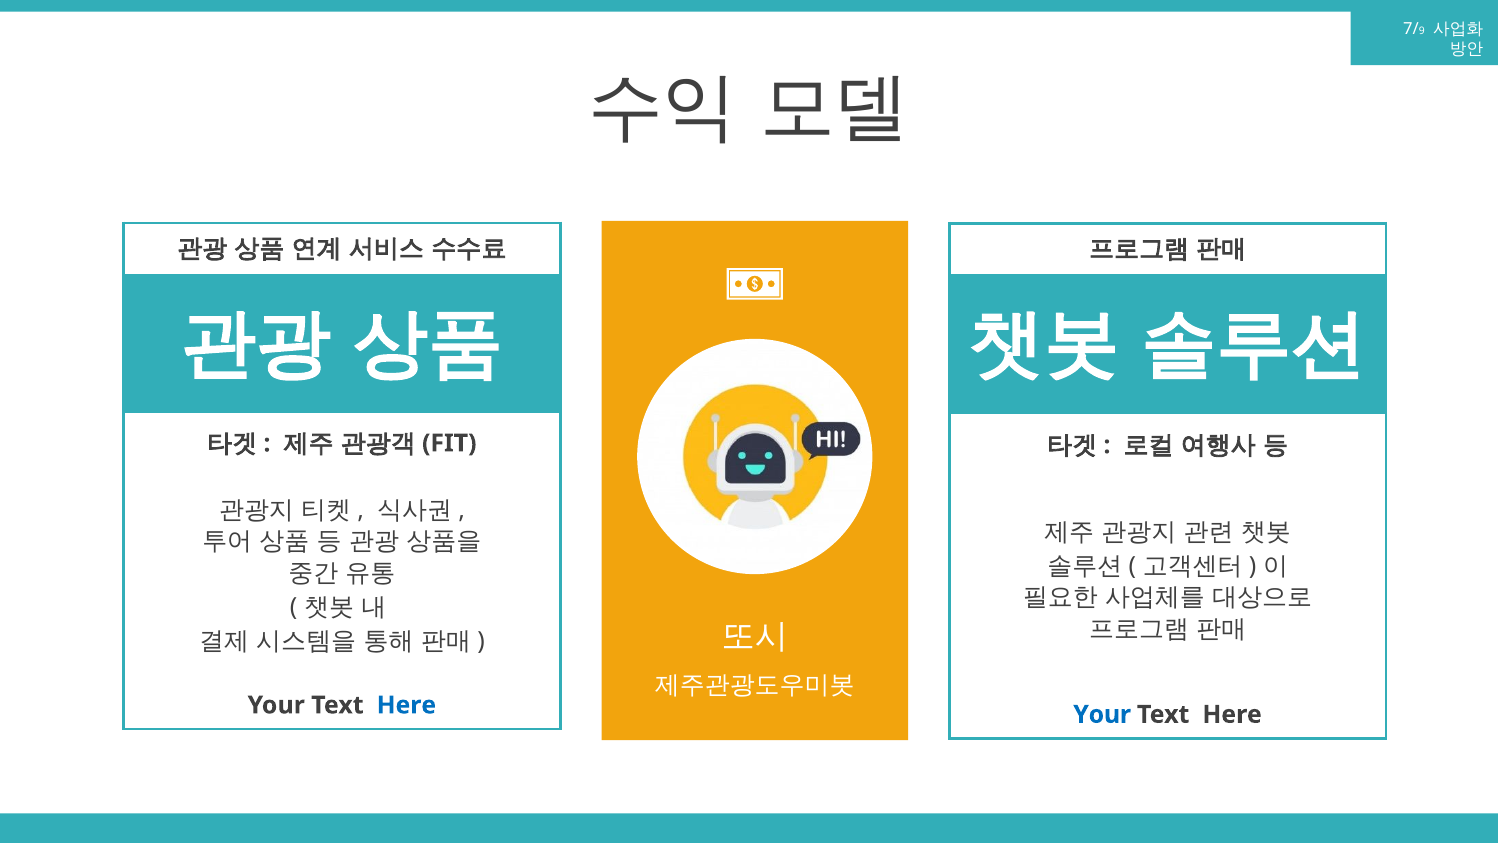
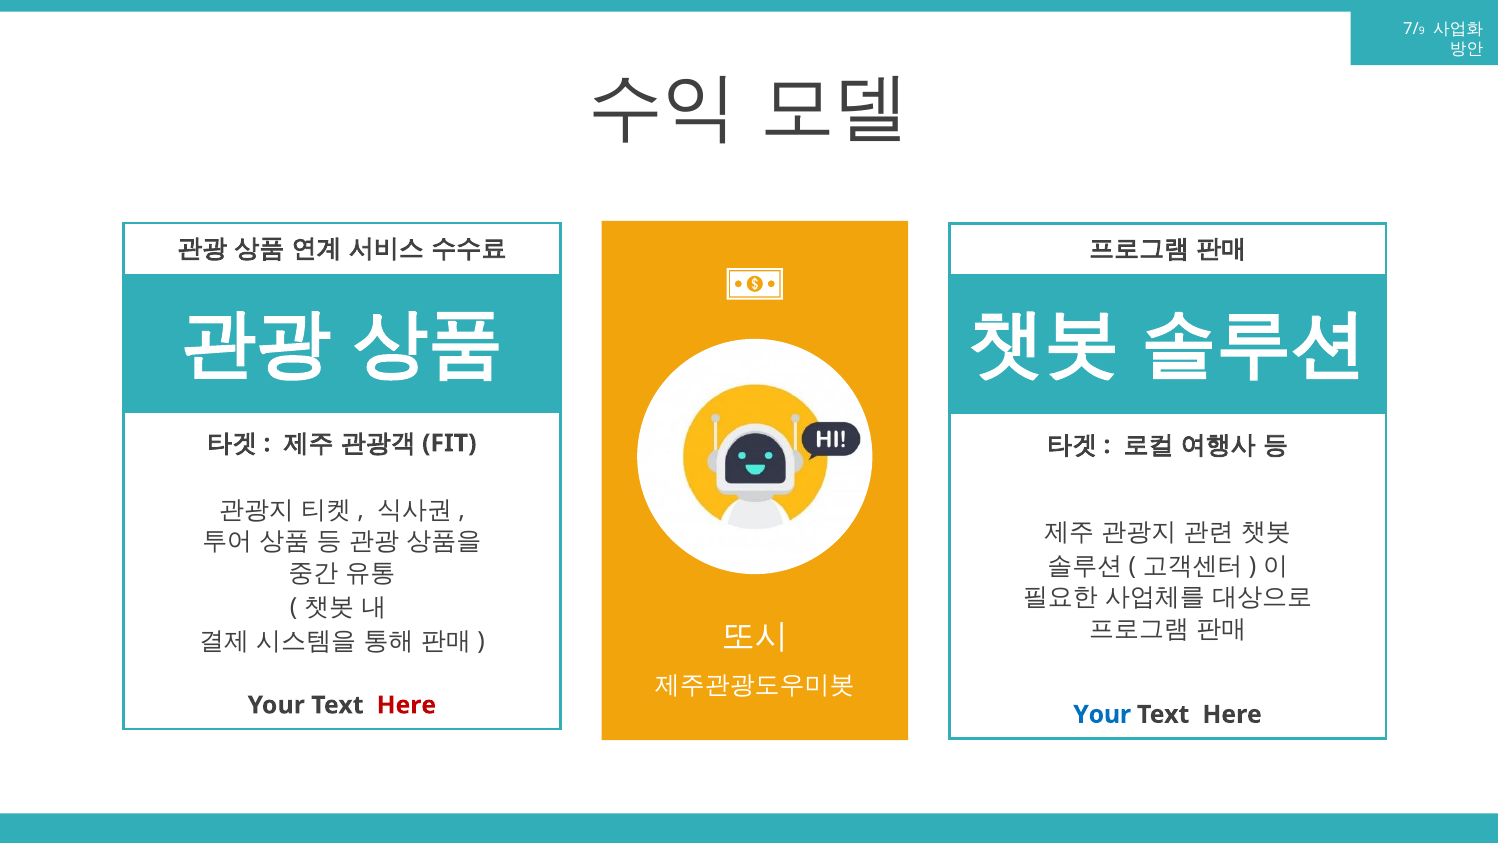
Here at (406, 705) colour: blue -> red
